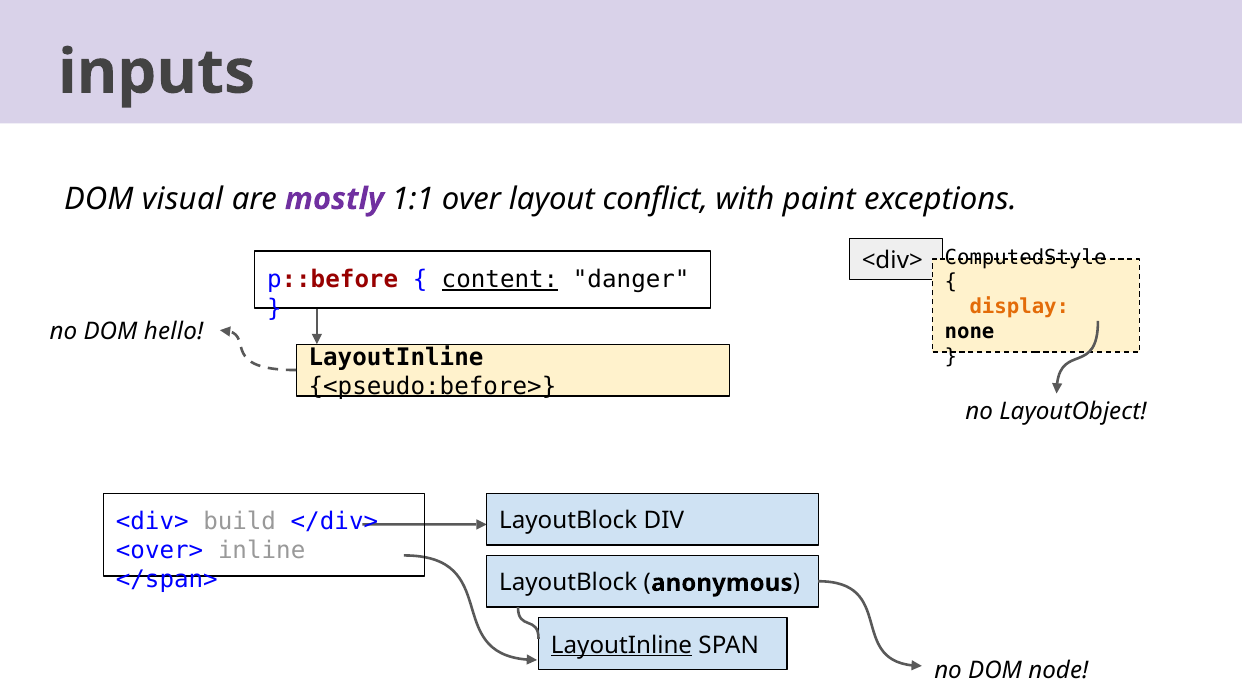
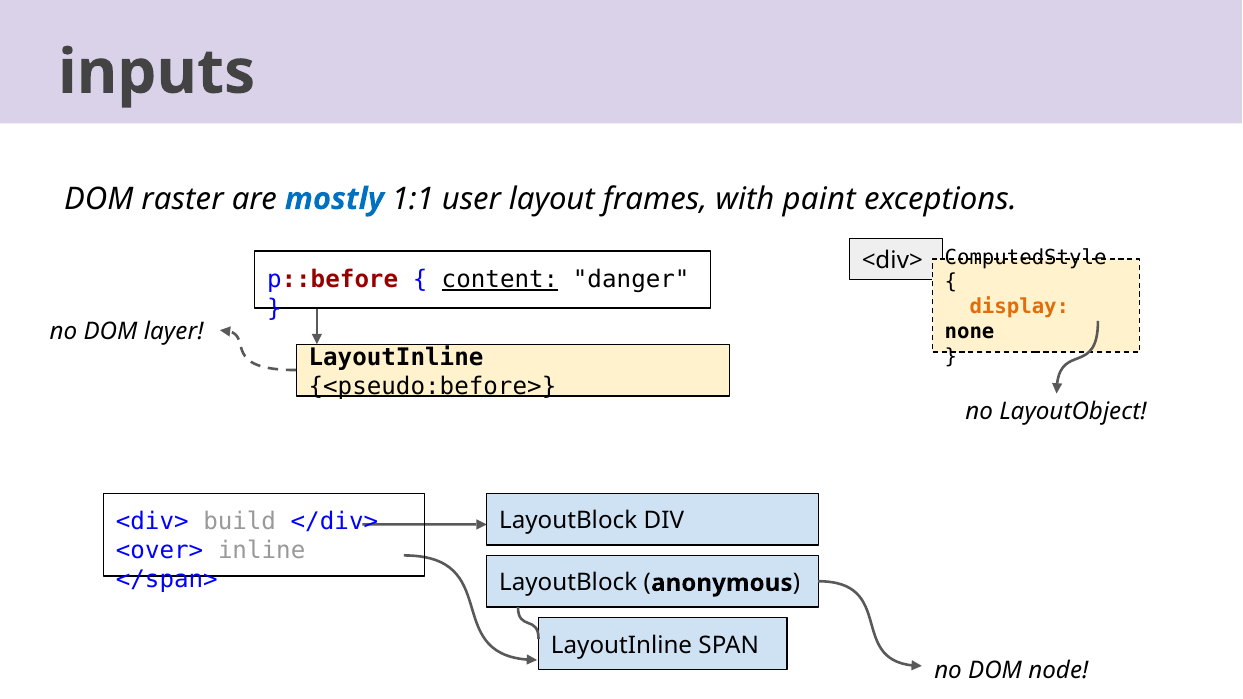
visual: visual -> raster
mostly colour: purple -> blue
over: over -> user
conflict: conflict -> frames
hello: hello -> layer
LayoutInline at (622, 645) underline: present -> none
